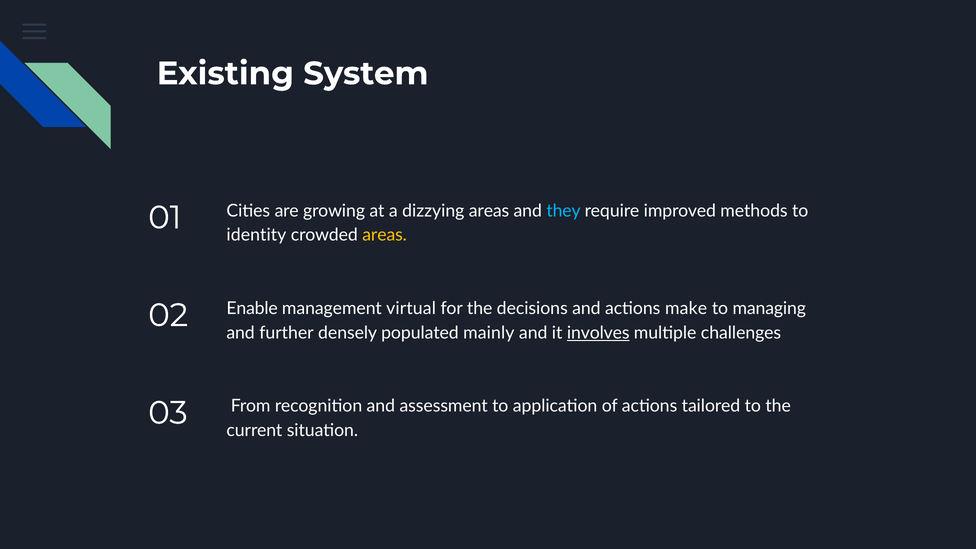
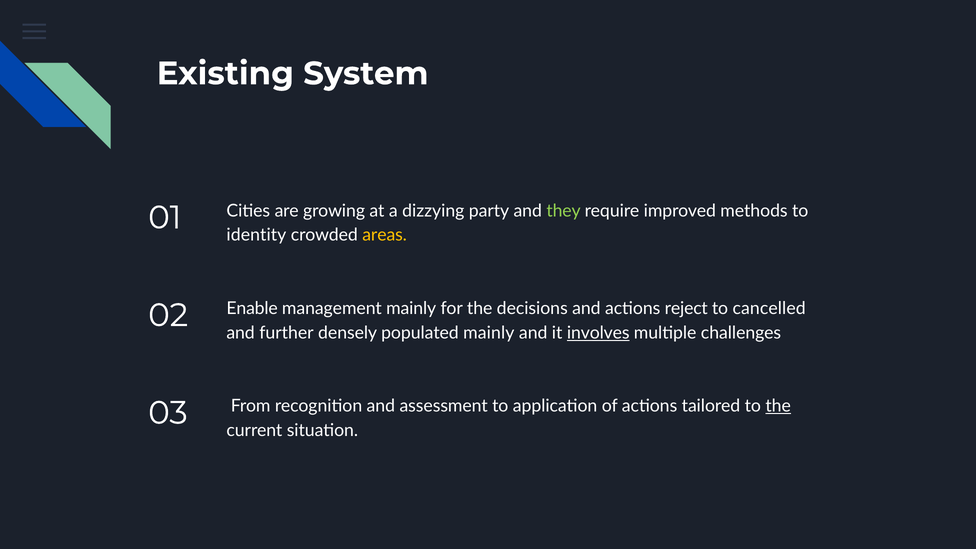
dizzying areas: areas -> party
they colour: light blue -> light green
management virtual: virtual -> mainly
make: make -> reject
managing: managing -> cancelled
the at (778, 406) underline: none -> present
